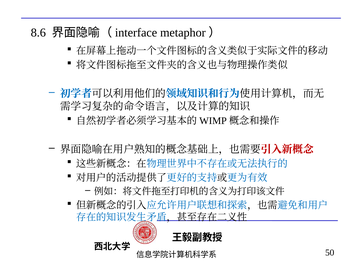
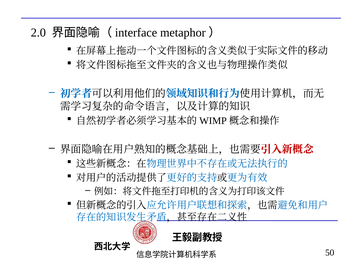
8.6: 8.6 -> 2.0
